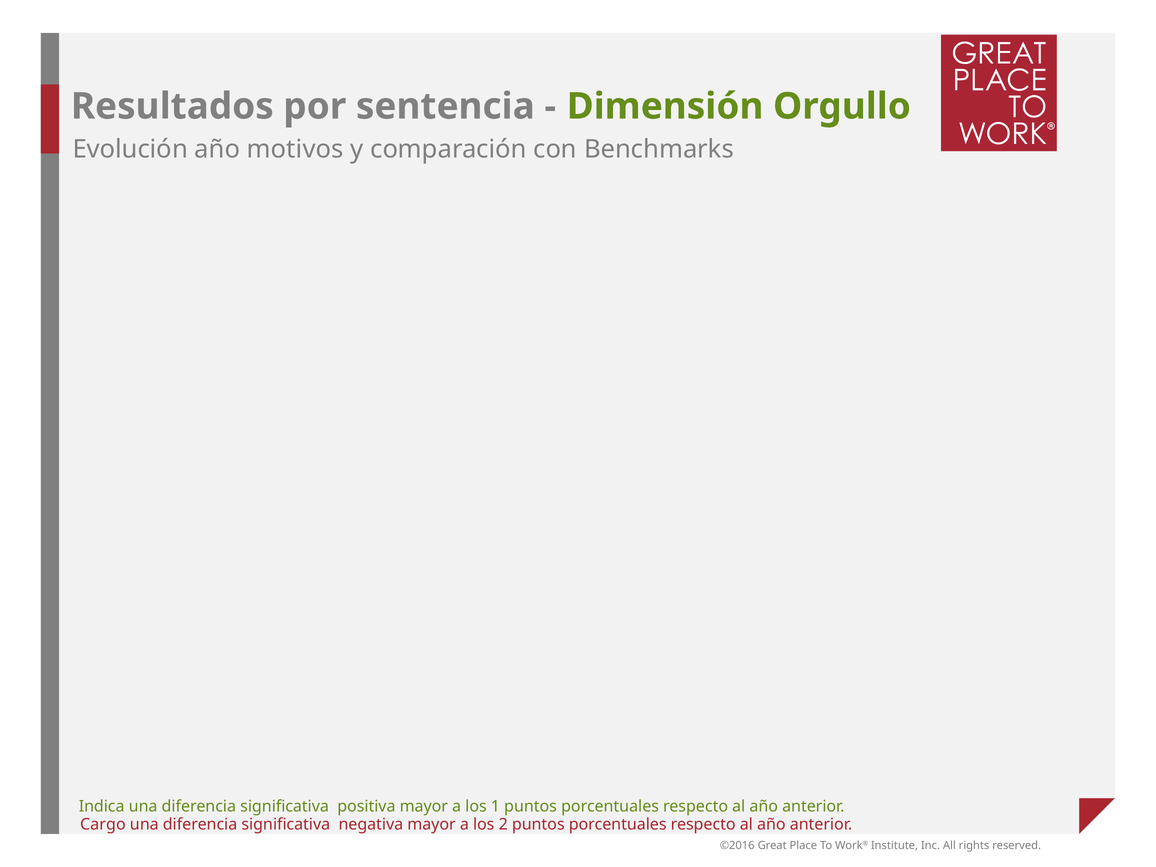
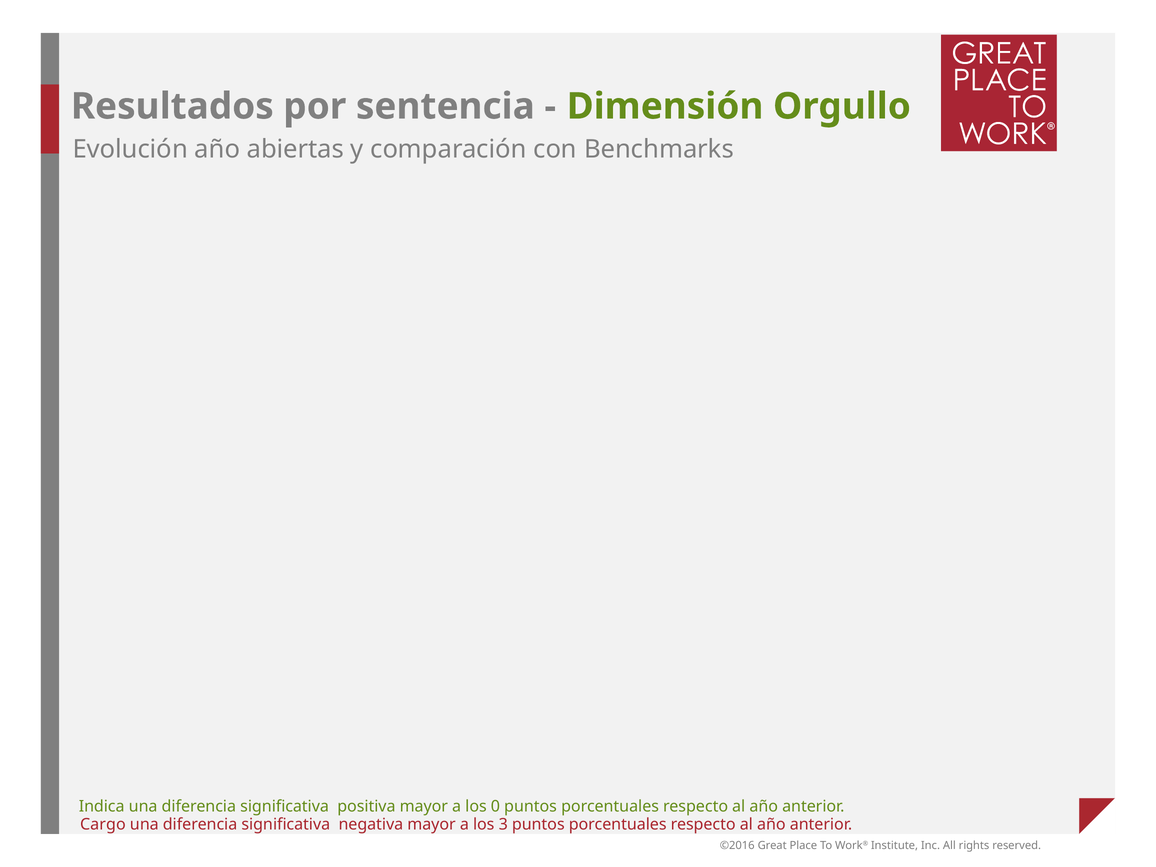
motivos: motivos -> abiertas
1: 1 -> 0
2: 2 -> 3
